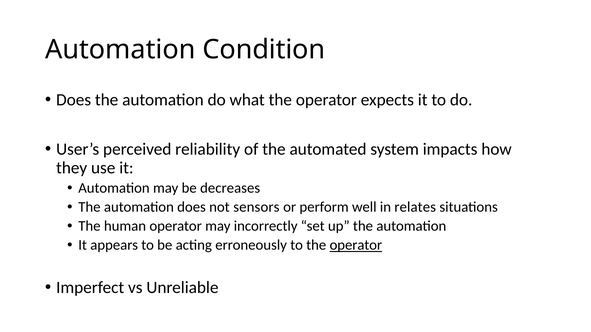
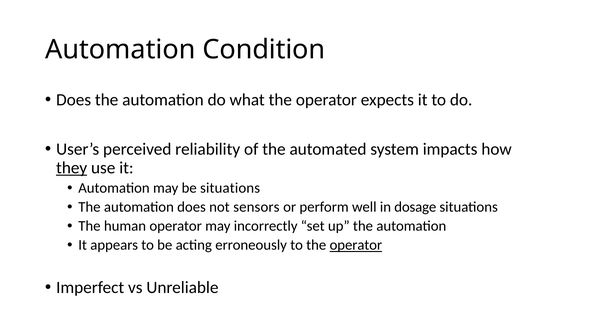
they underline: none -> present
be decreases: decreases -> situations
relates: relates -> dosage
